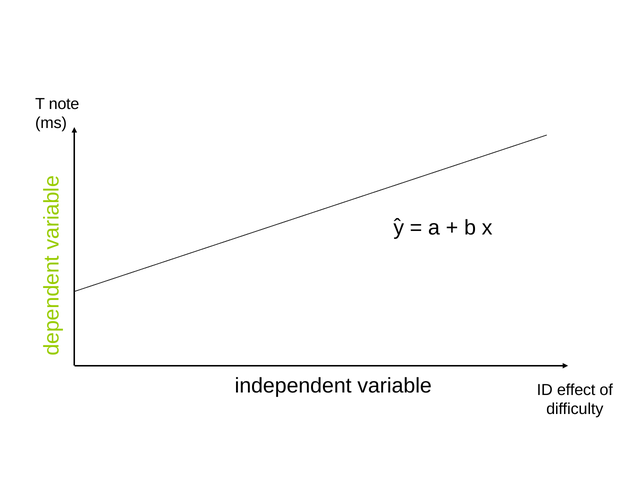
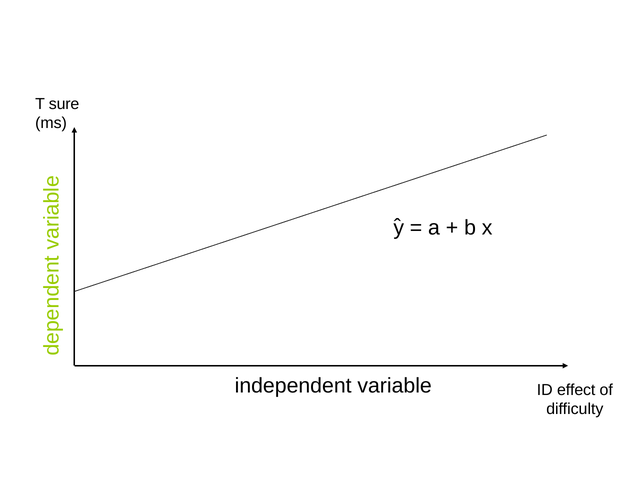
note: note -> sure
